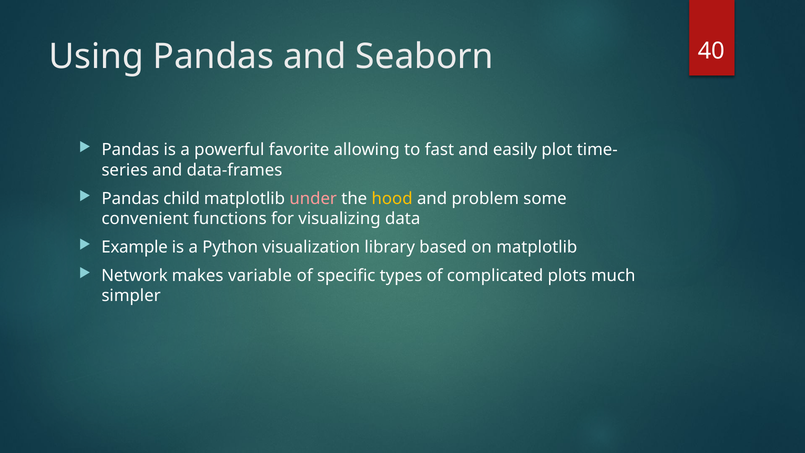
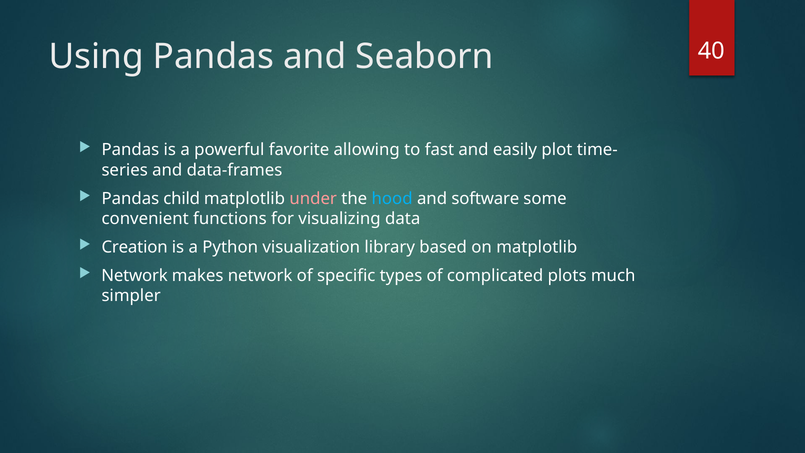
hood colour: yellow -> light blue
problem: problem -> software
Example: Example -> Creation
makes variable: variable -> network
